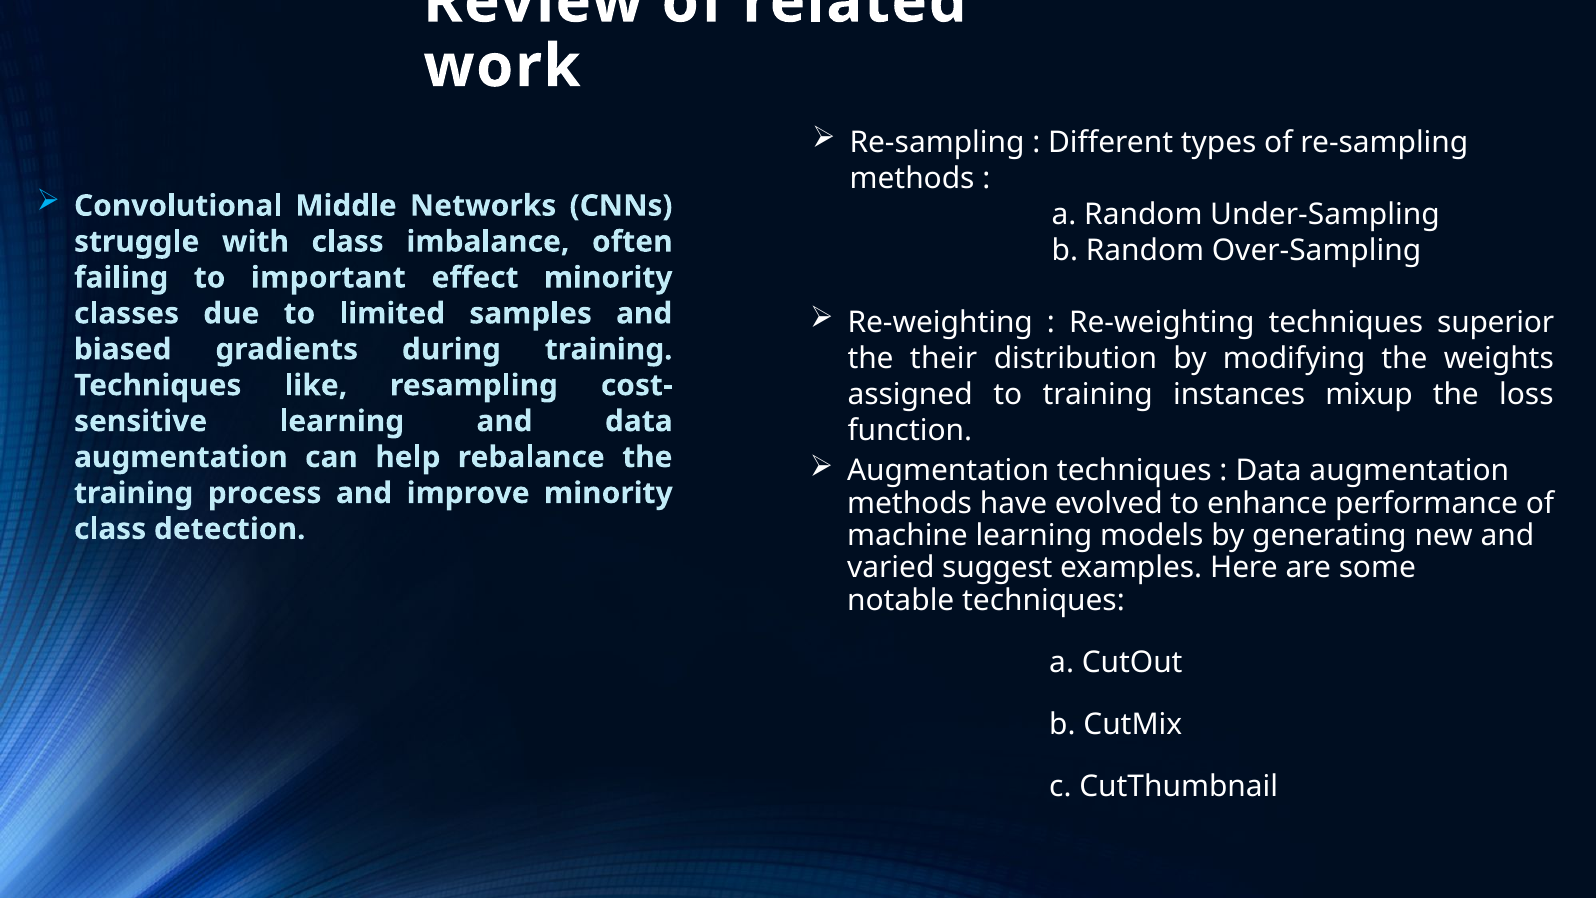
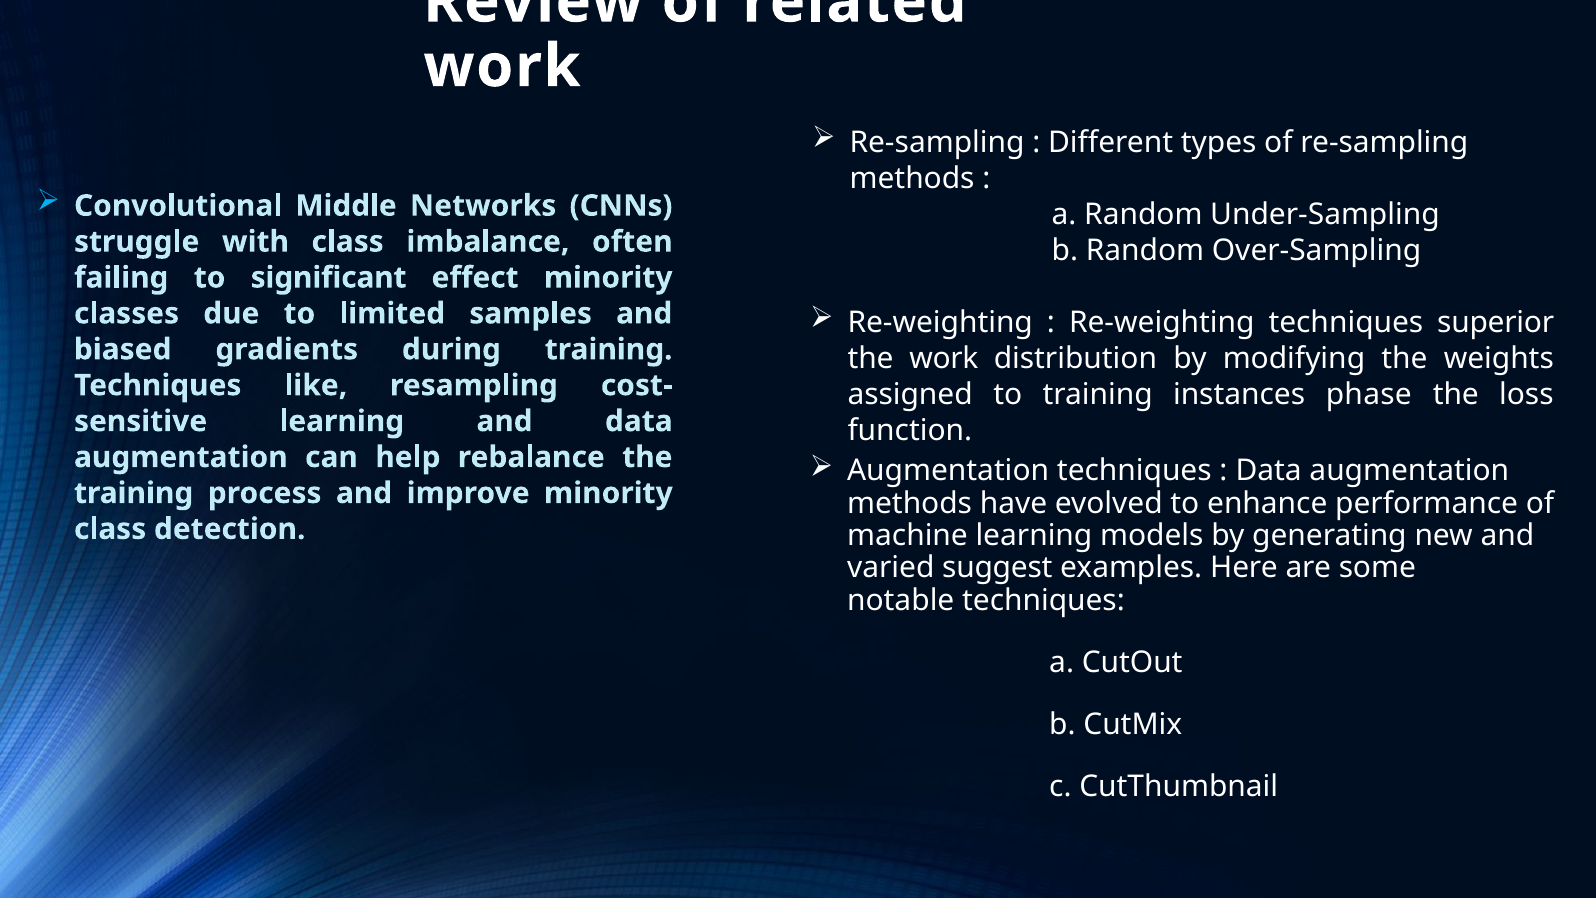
important: important -> significant
the their: their -> work
mixup: mixup -> phase
